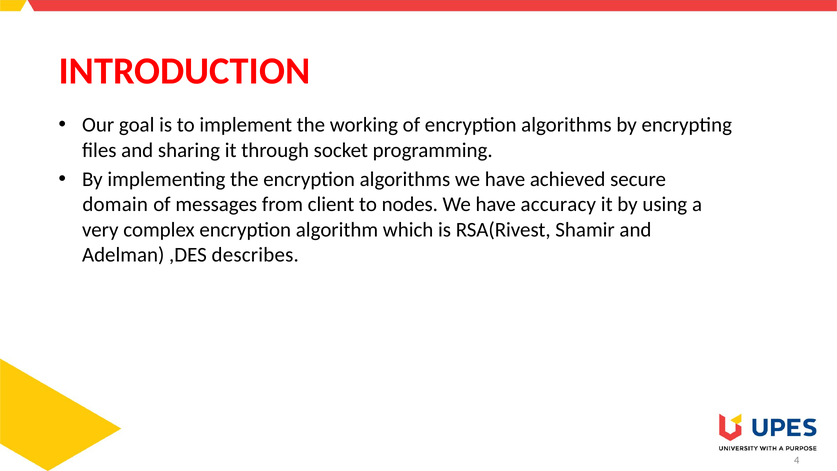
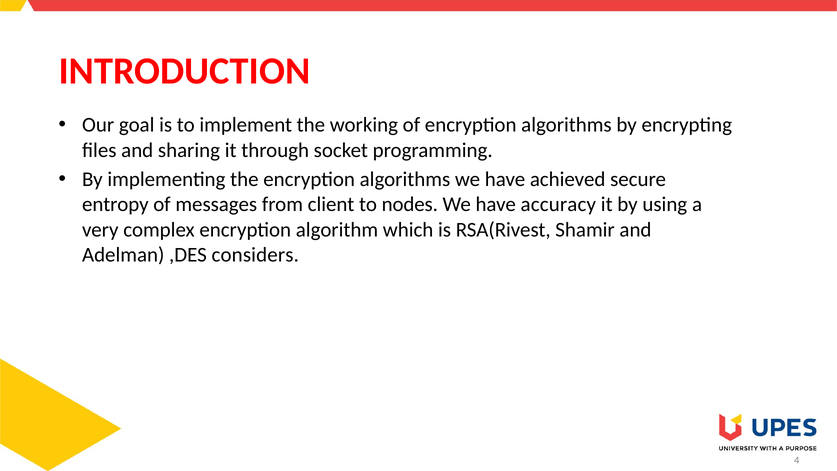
domain: domain -> entropy
describes: describes -> considers
